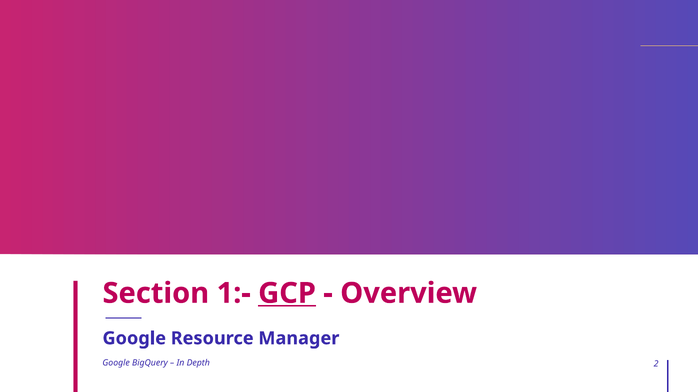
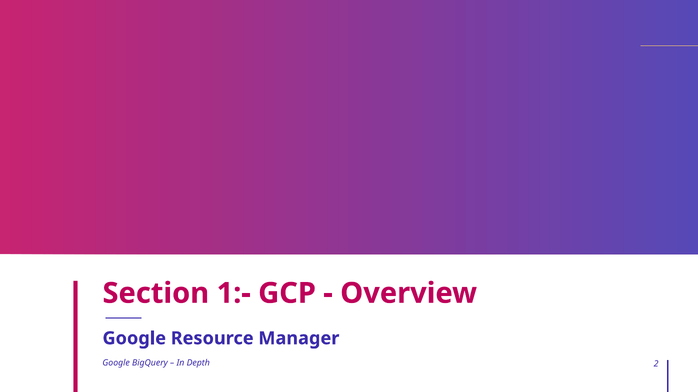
GCP underline: present -> none
